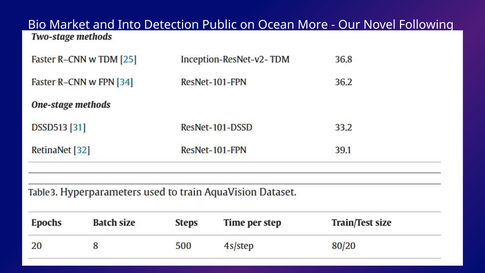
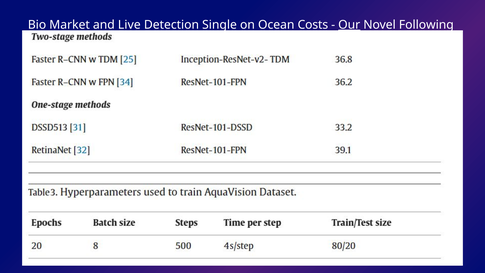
Into: Into -> Live
Public: Public -> Single
More: More -> Costs
Our underline: none -> present
